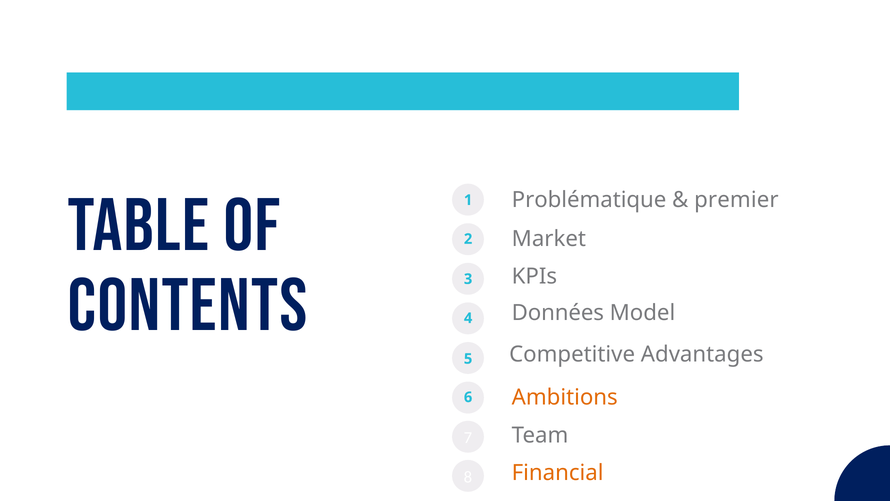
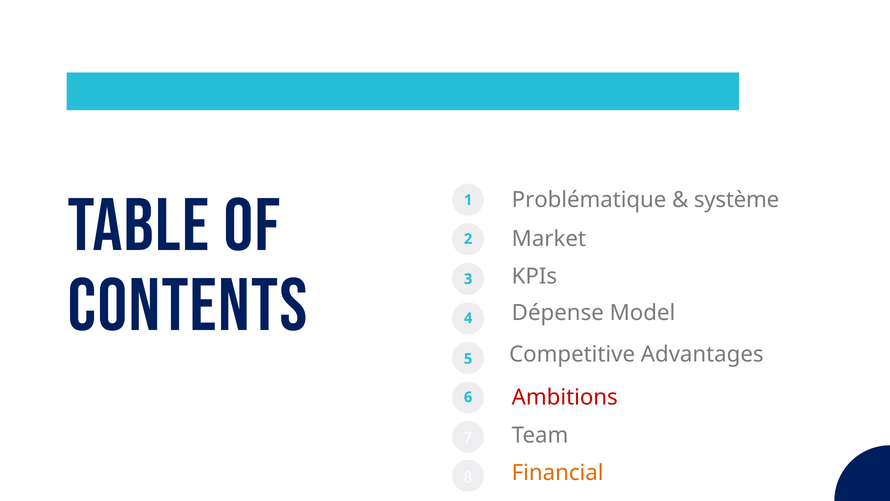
premier: premier -> système
Données: Données -> Dépense
Ambitions colour: orange -> red
